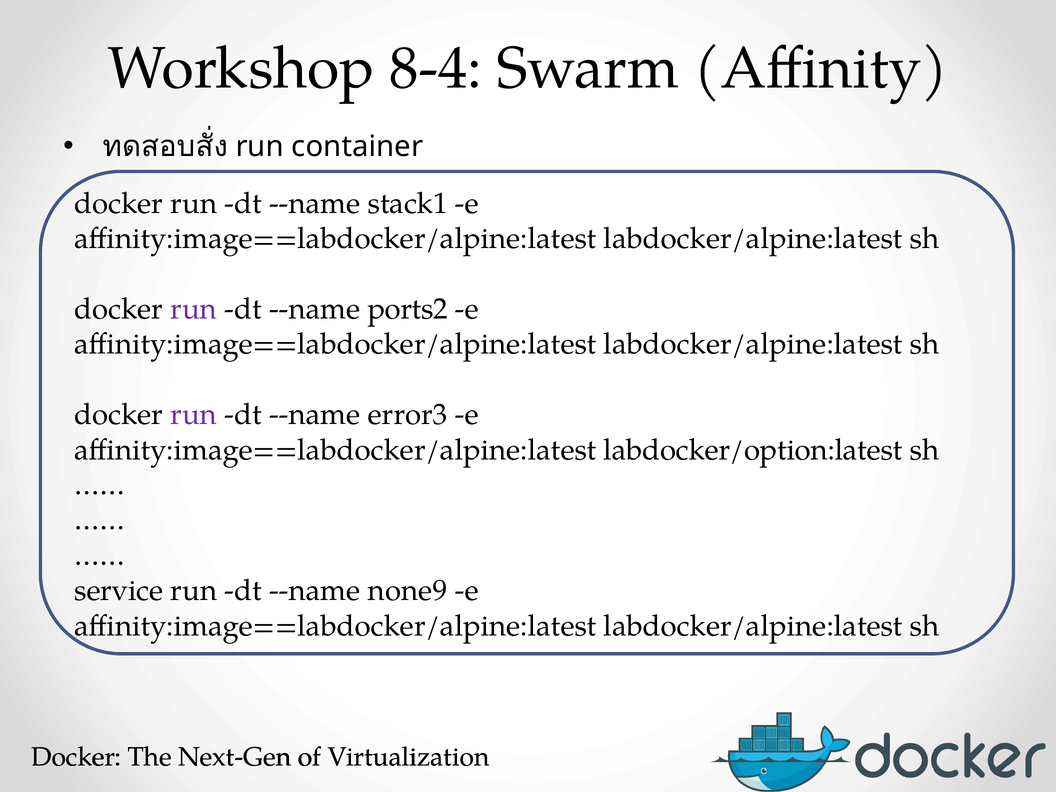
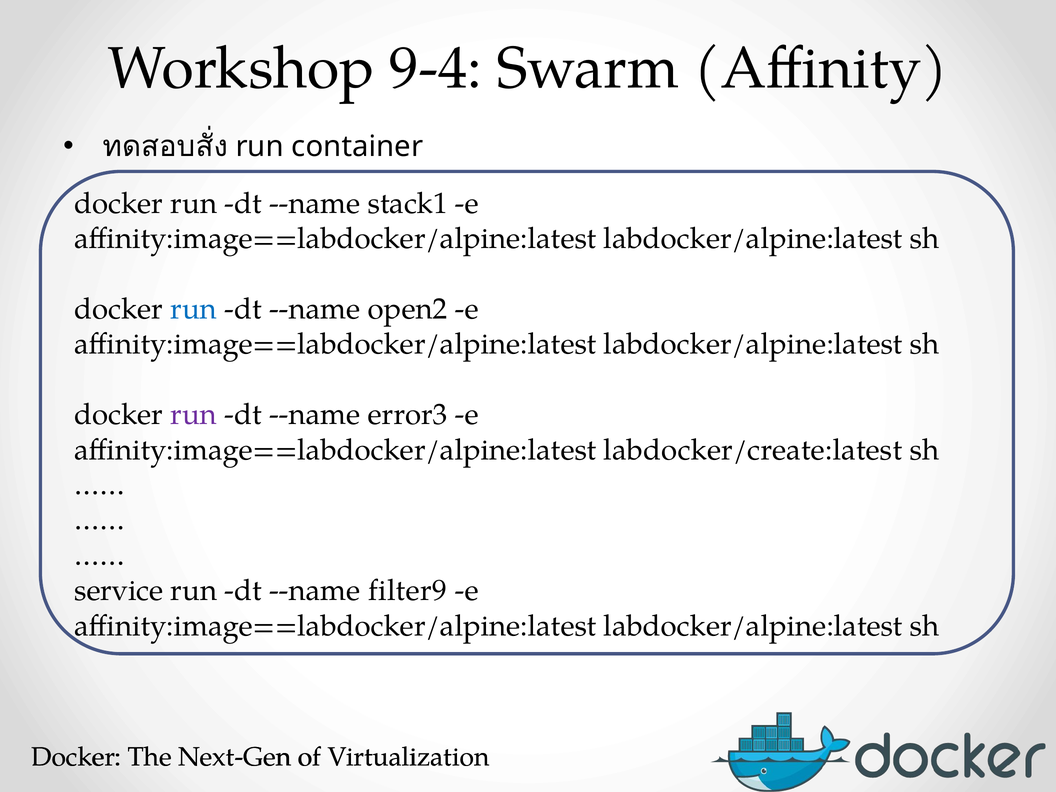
8-4: 8-4 -> 9-4
run at (194, 309) colour: purple -> blue
ports2: ports2 -> open2
labdocker/option:latest: labdocker/option:latest -> labdocker/create:latest
none9: none9 -> filter9
